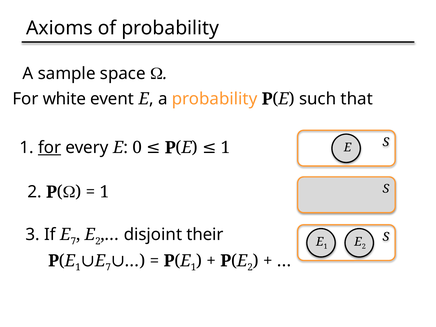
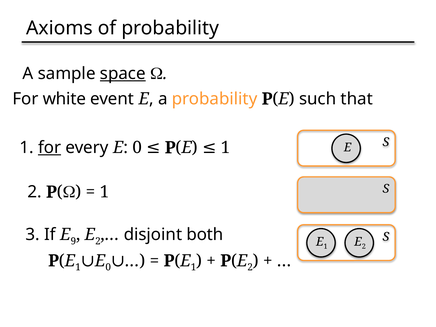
space underline: none -> present
If E 7: 7 -> 9
their: their -> both
7 at (108, 267): 7 -> 0
